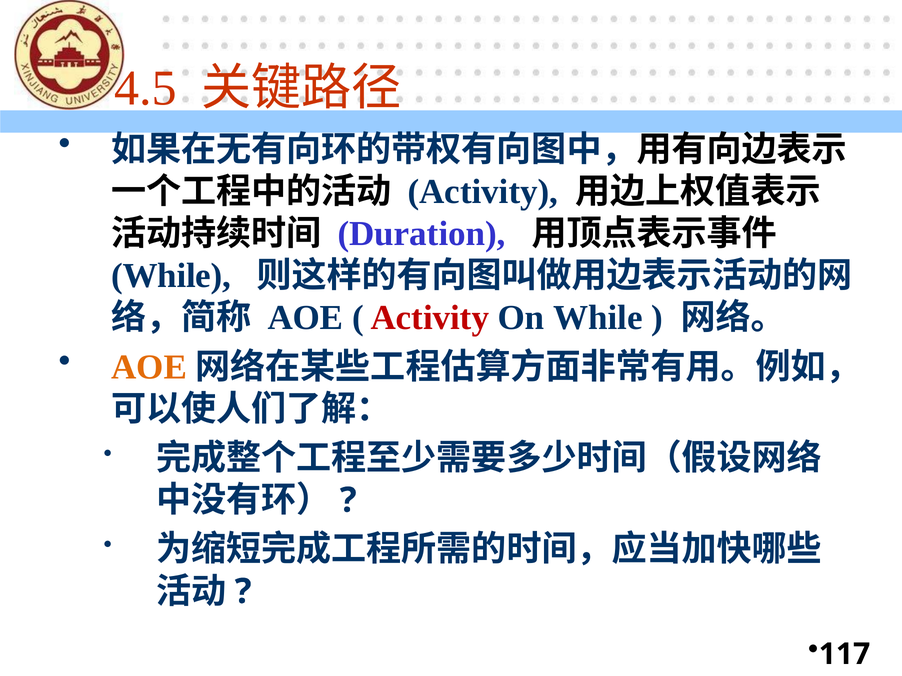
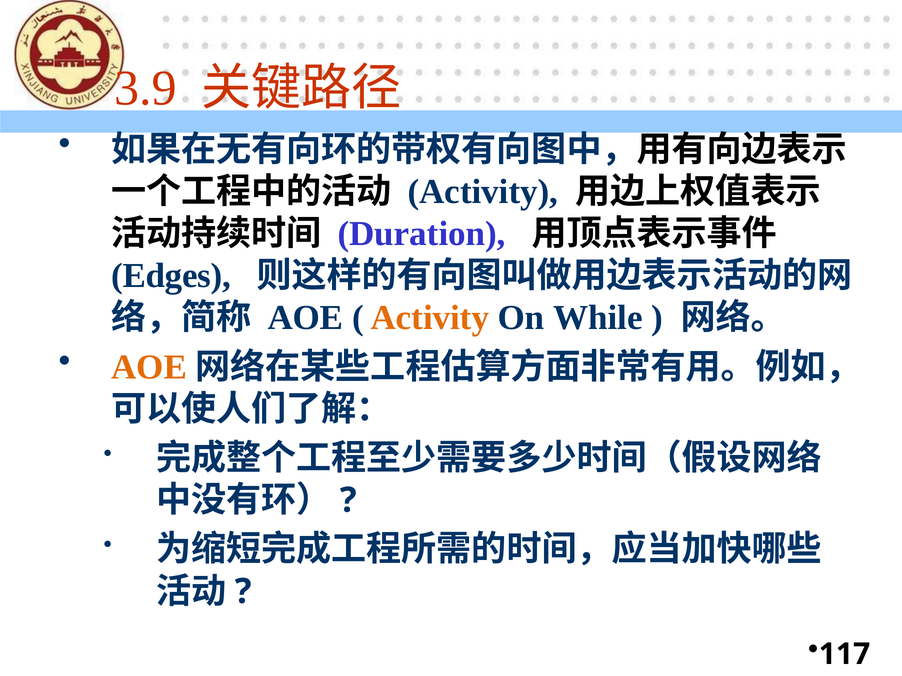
4.5: 4.5 -> 3.9
While at (171, 276): While -> Edges
Activity at (430, 318) colour: red -> orange
